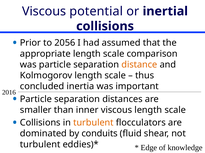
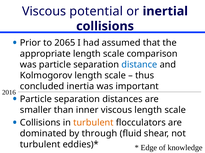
2056: 2056 -> 2065
distance colour: orange -> blue
conduits: conduits -> through
